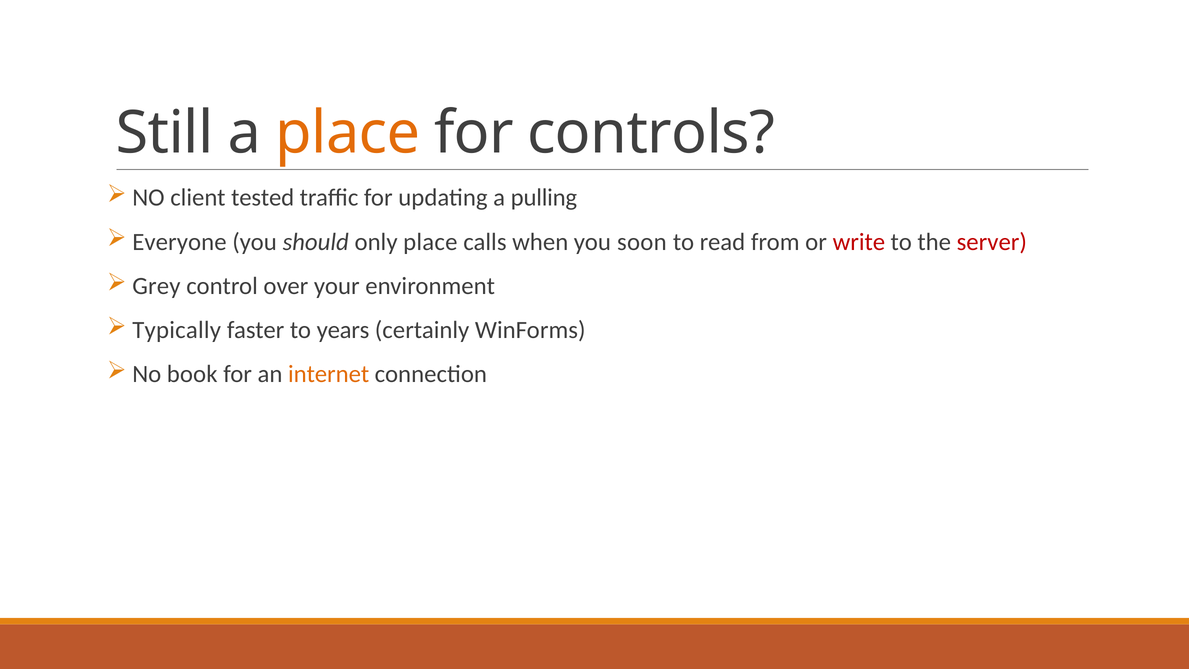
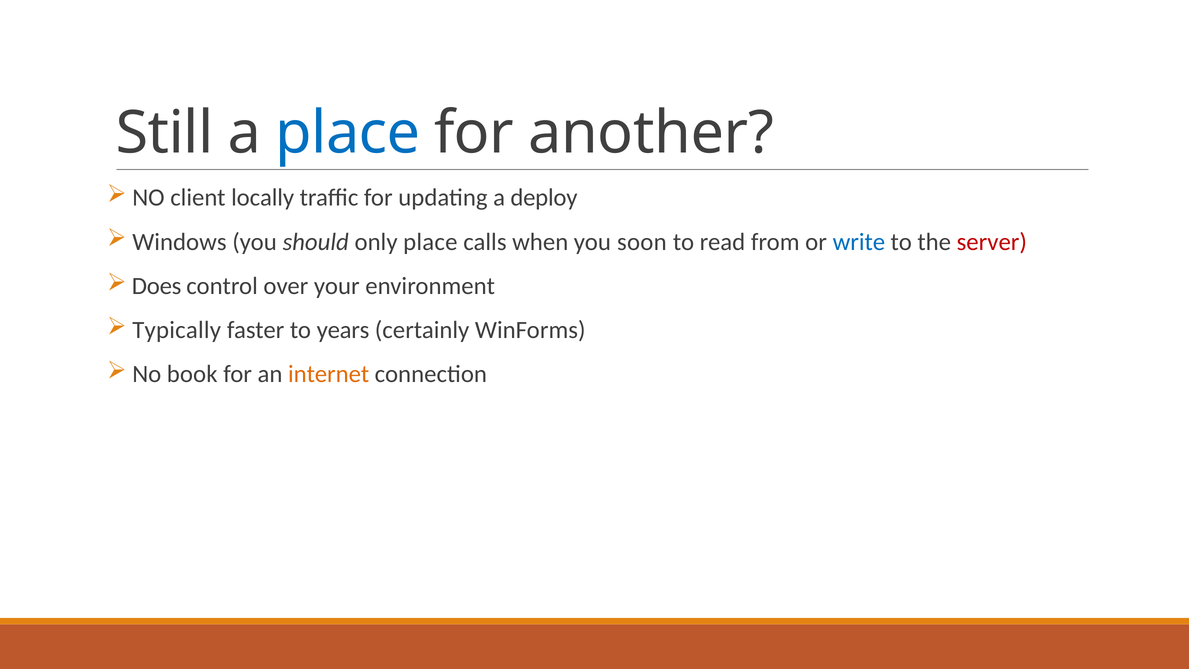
place at (348, 133) colour: orange -> blue
controls: controls -> another
tested: tested -> locally
pulling: pulling -> deploy
Everyone: Everyone -> Windows
write colour: red -> blue
Grey: Grey -> Does
